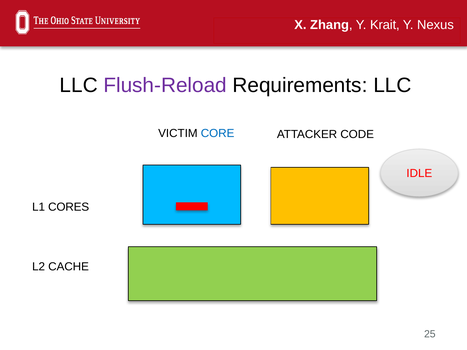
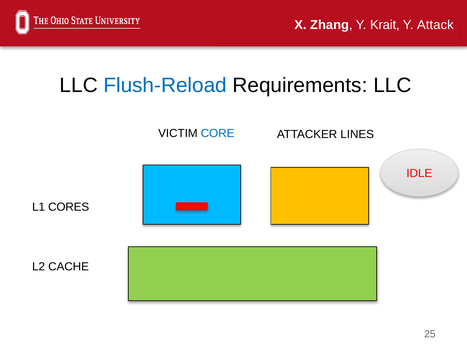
Nexus: Nexus -> Attack
Flush-Reload colour: purple -> blue
CODE: CODE -> LINES
